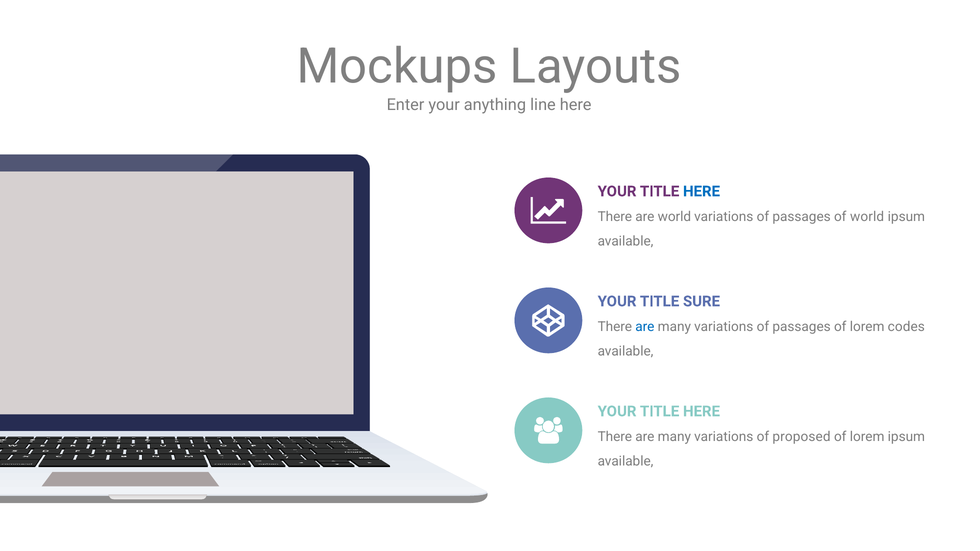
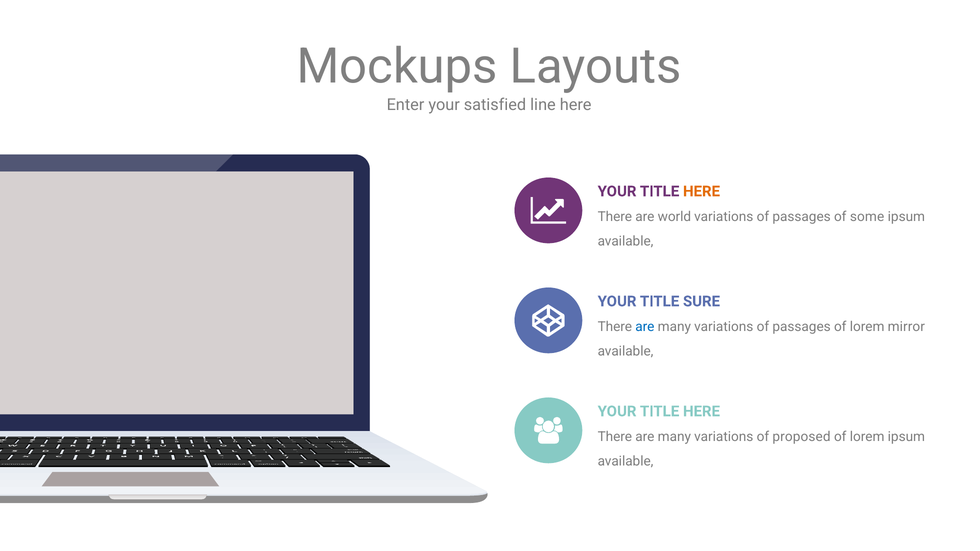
anything: anything -> satisfied
HERE at (702, 191) colour: blue -> orange
of world: world -> some
codes: codes -> mirror
